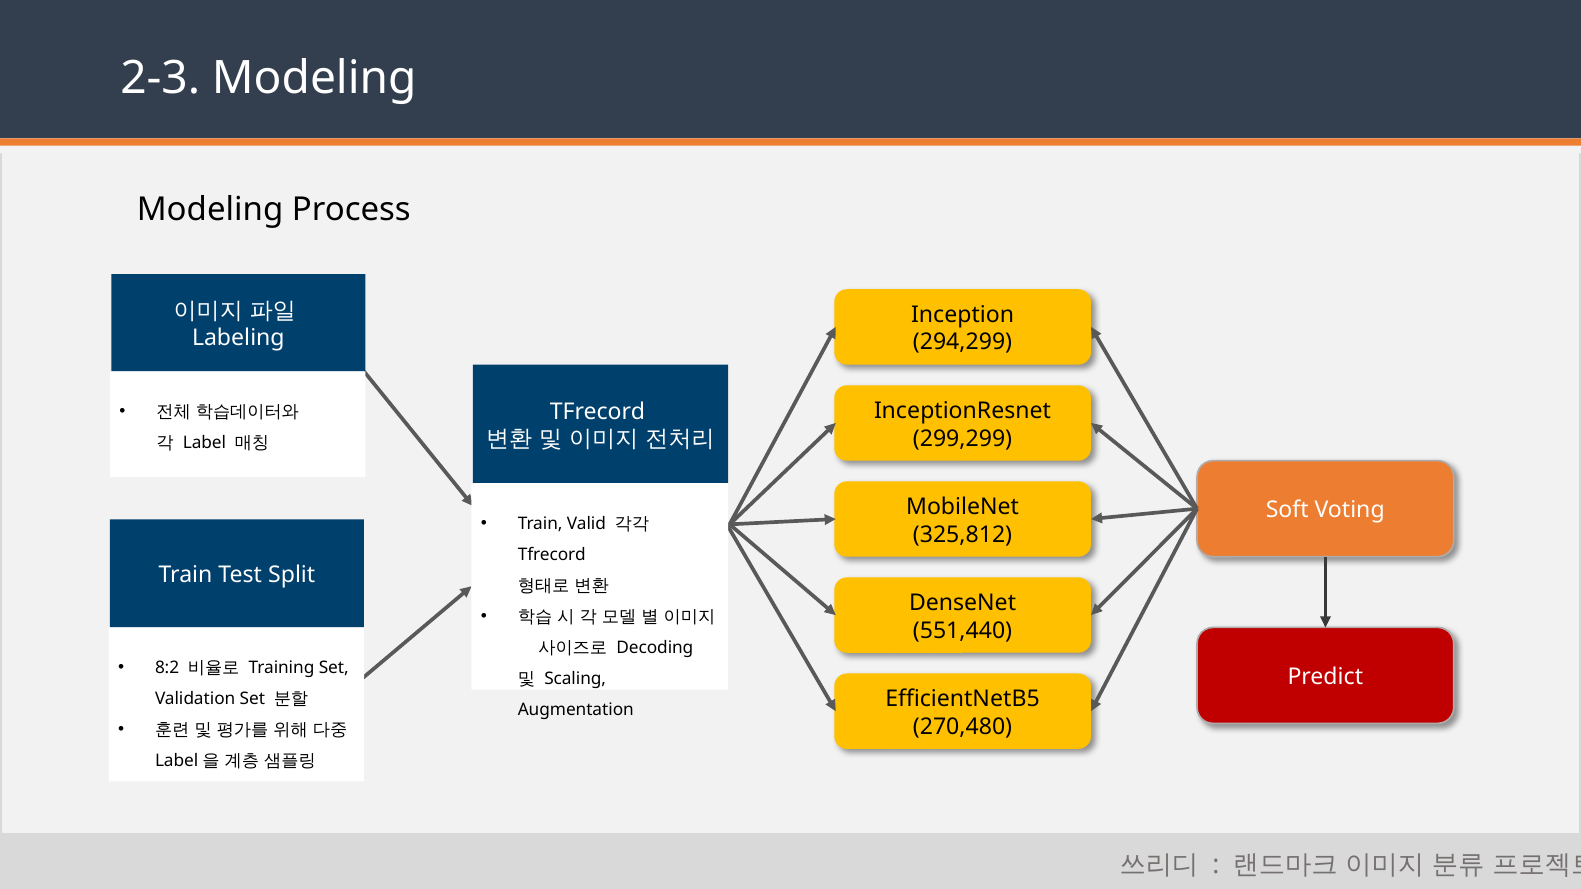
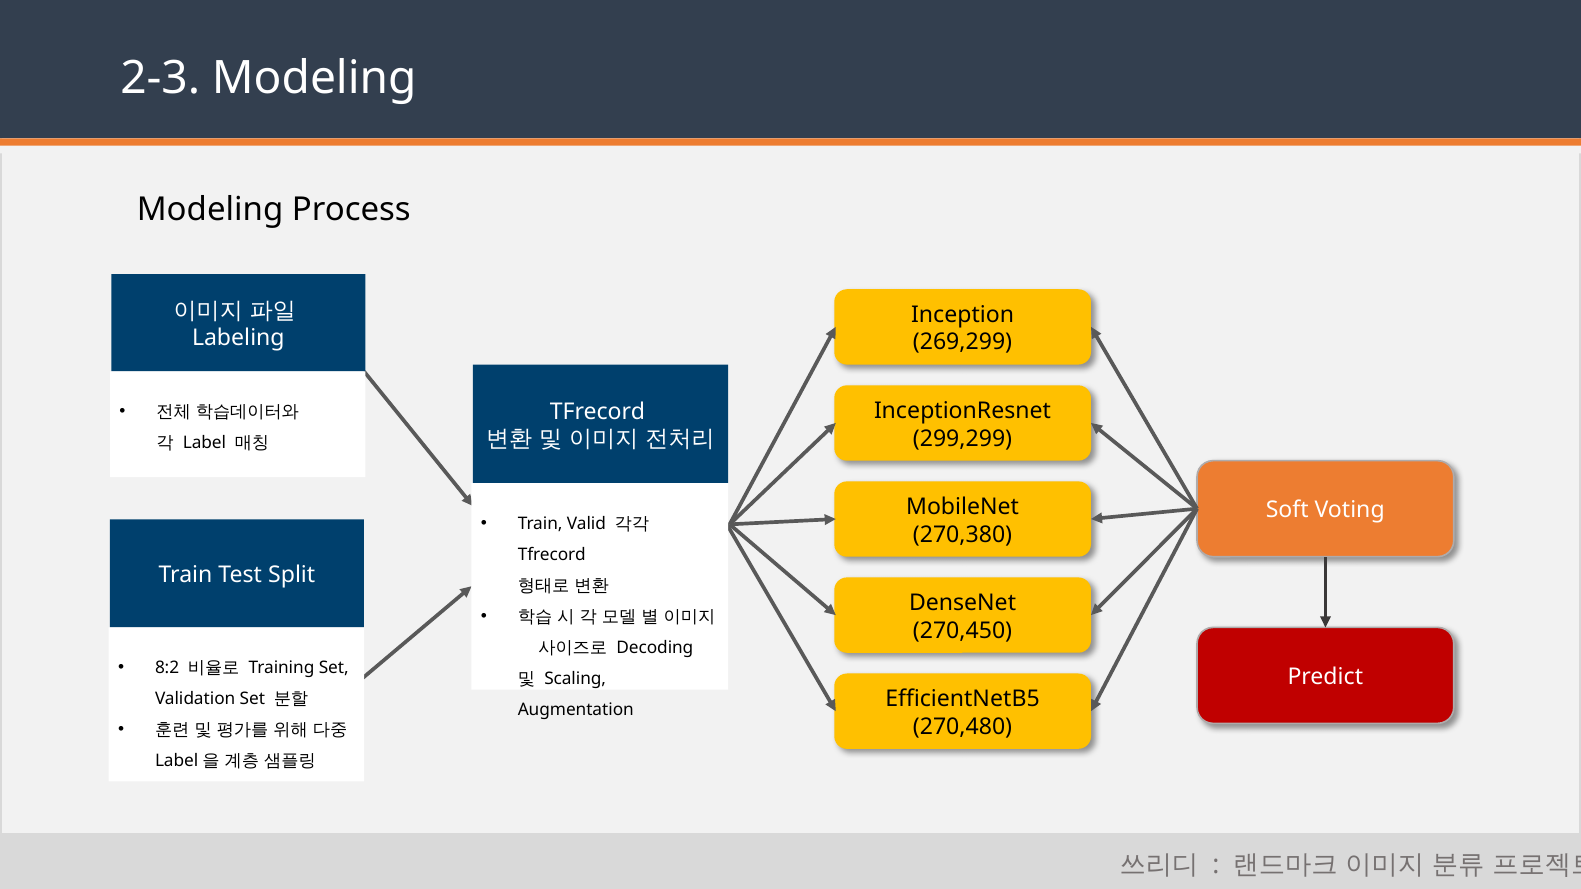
294,299: 294,299 -> 269,299
325,812: 325,812 -> 270,380
551,440: 551,440 -> 270,450
